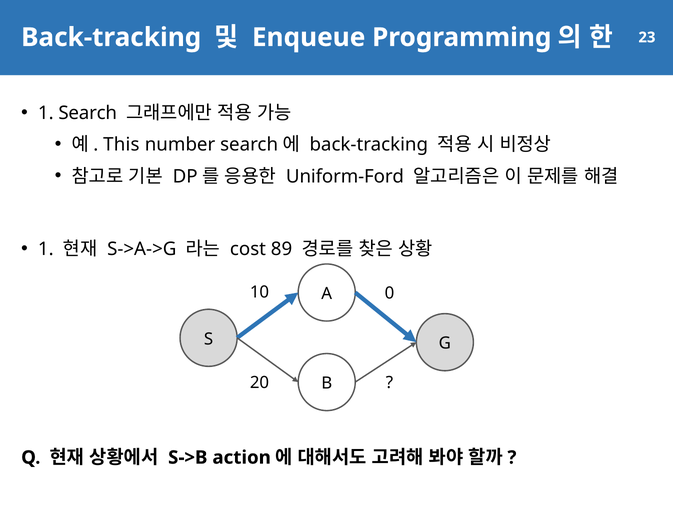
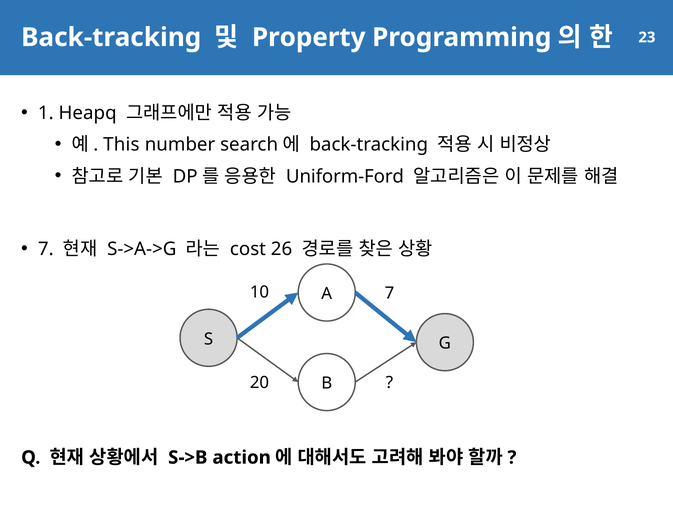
Enqueue: Enqueue -> Property
1 Search: Search -> Heapq
1 at (46, 249): 1 -> 7
89: 89 -> 26
10 0: 0 -> 7
